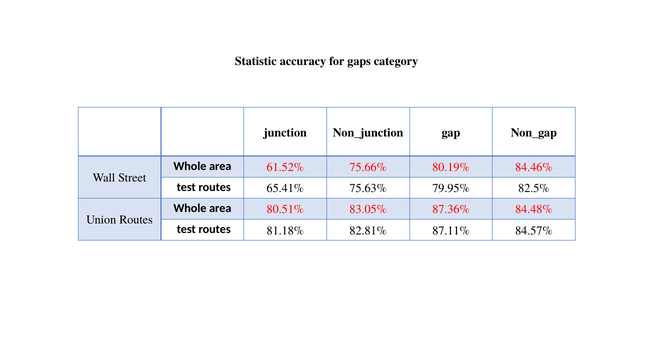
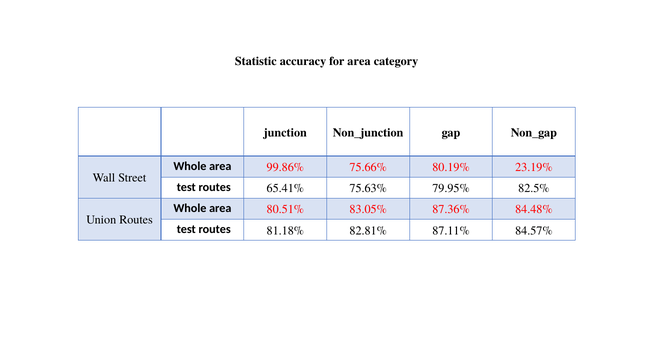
for gaps: gaps -> area
61.52%: 61.52% -> 99.86%
84.46%: 84.46% -> 23.19%
